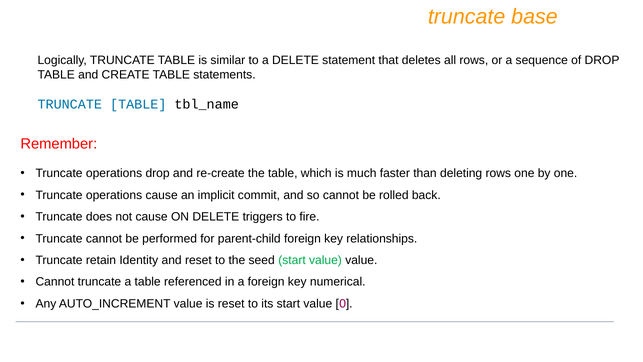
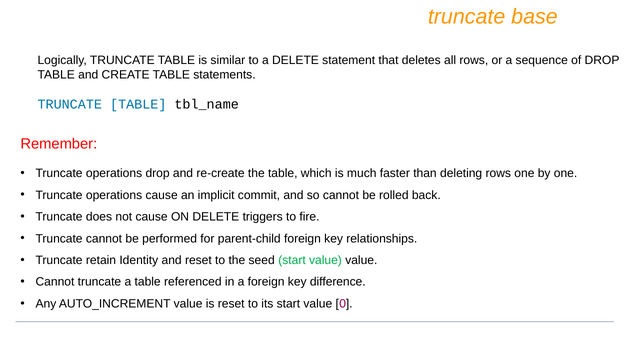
numerical: numerical -> difference
